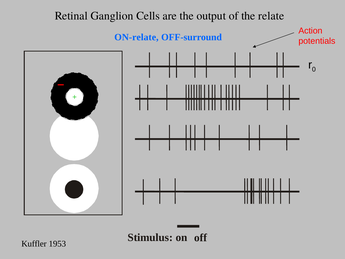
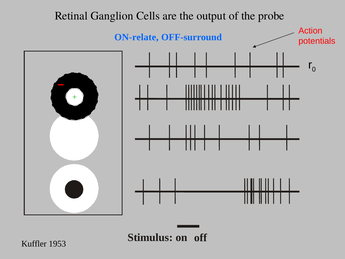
relate: relate -> probe
